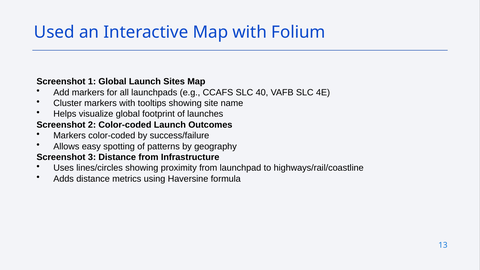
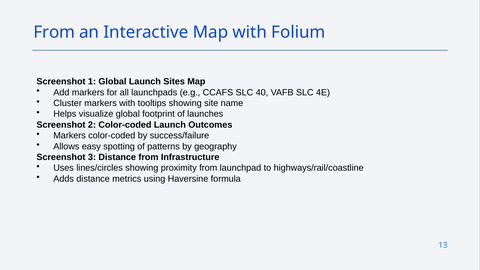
Used at (54, 32): Used -> From
